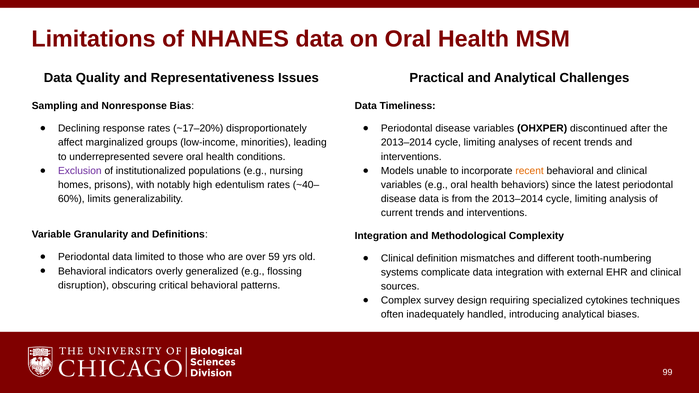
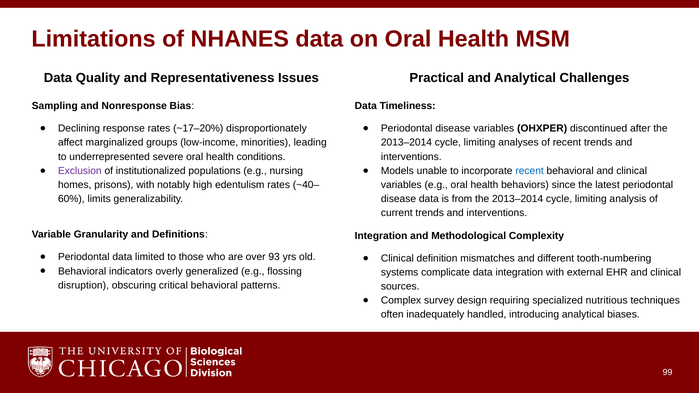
recent at (530, 171) colour: orange -> blue
59: 59 -> 93
cytokines: cytokines -> nutritious
